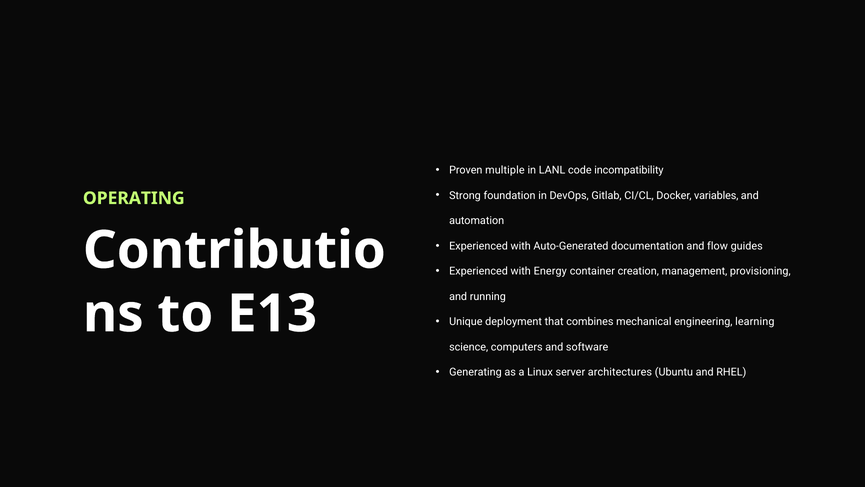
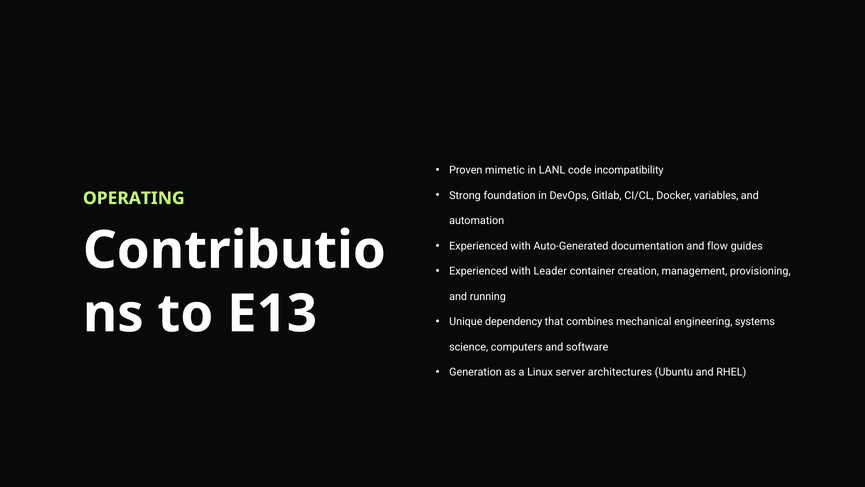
multiple: multiple -> mimetic
Energy: Energy -> Leader
deployment: deployment -> dependency
learning: learning -> systems
Generating: Generating -> Generation
